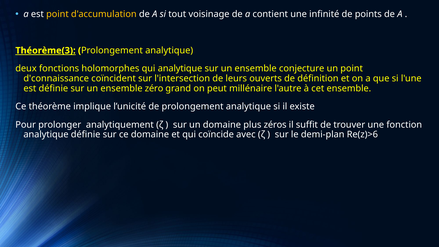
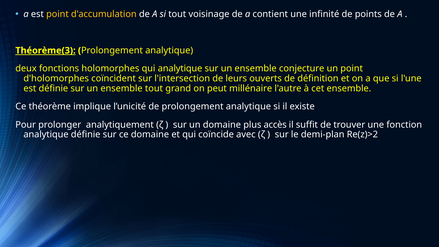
d'connaissance: d'connaissance -> d'holomorphes
ensemble zéro: zéro -> tout
zéros: zéros -> accès
Re(z)>6: Re(z)>6 -> Re(z)>2
